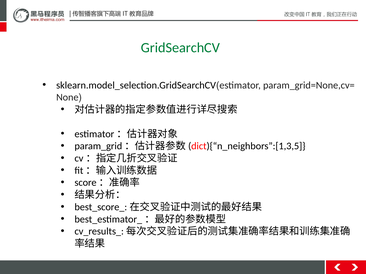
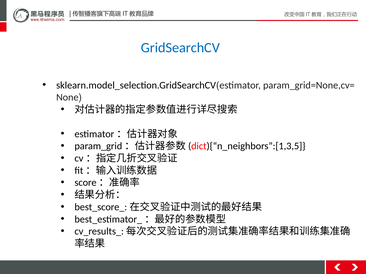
GridSearchCV colour: green -> blue
